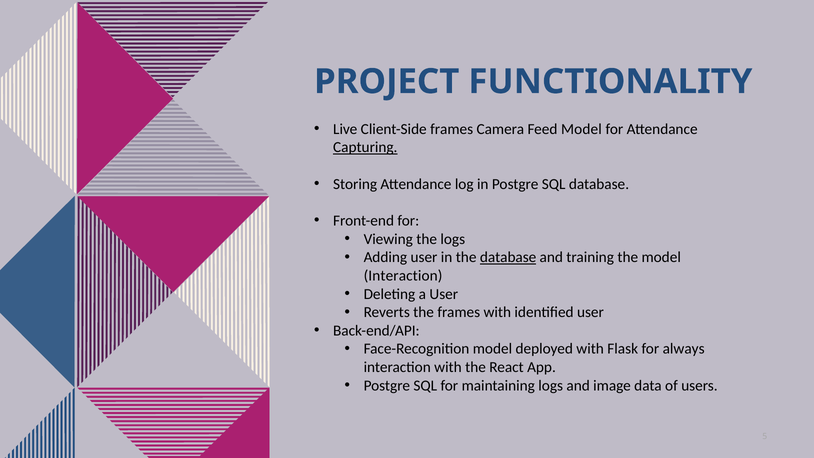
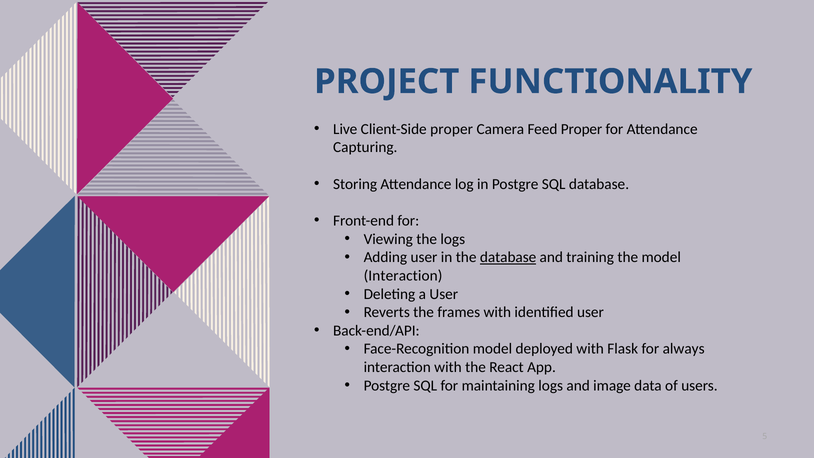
Client-Side frames: frames -> proper
Feed Model: Model -> Proper
Capturing underline: present -> none
